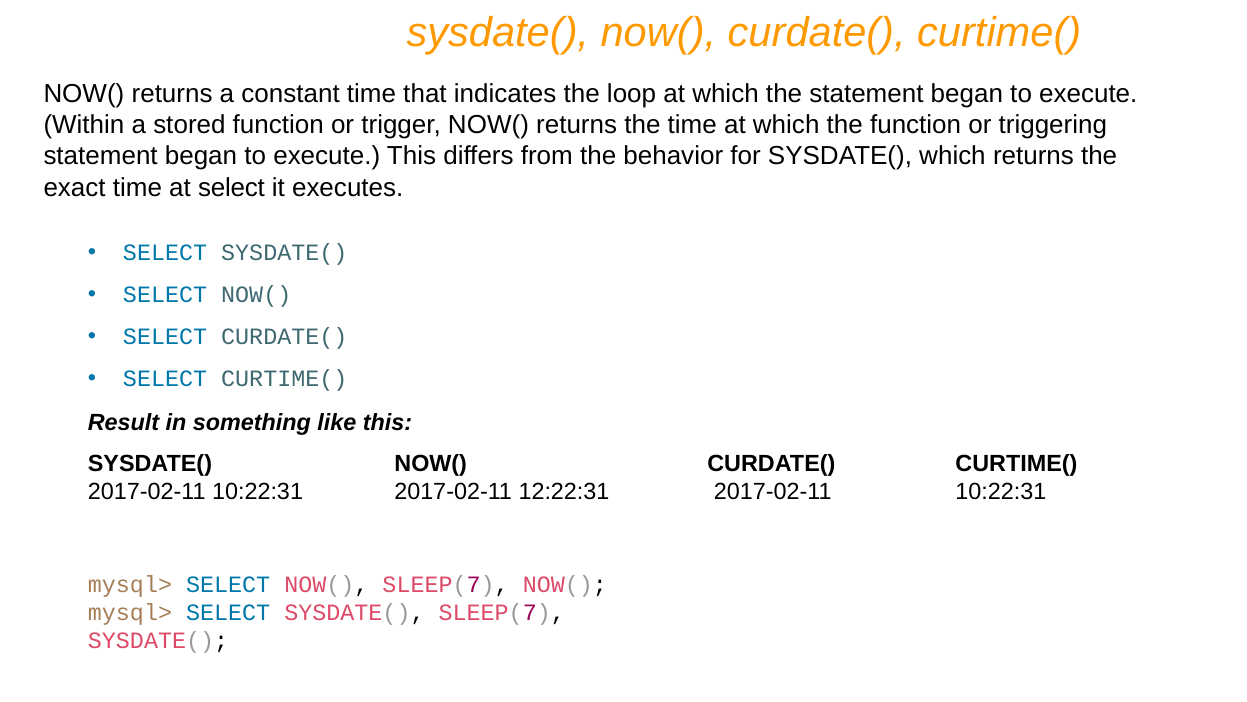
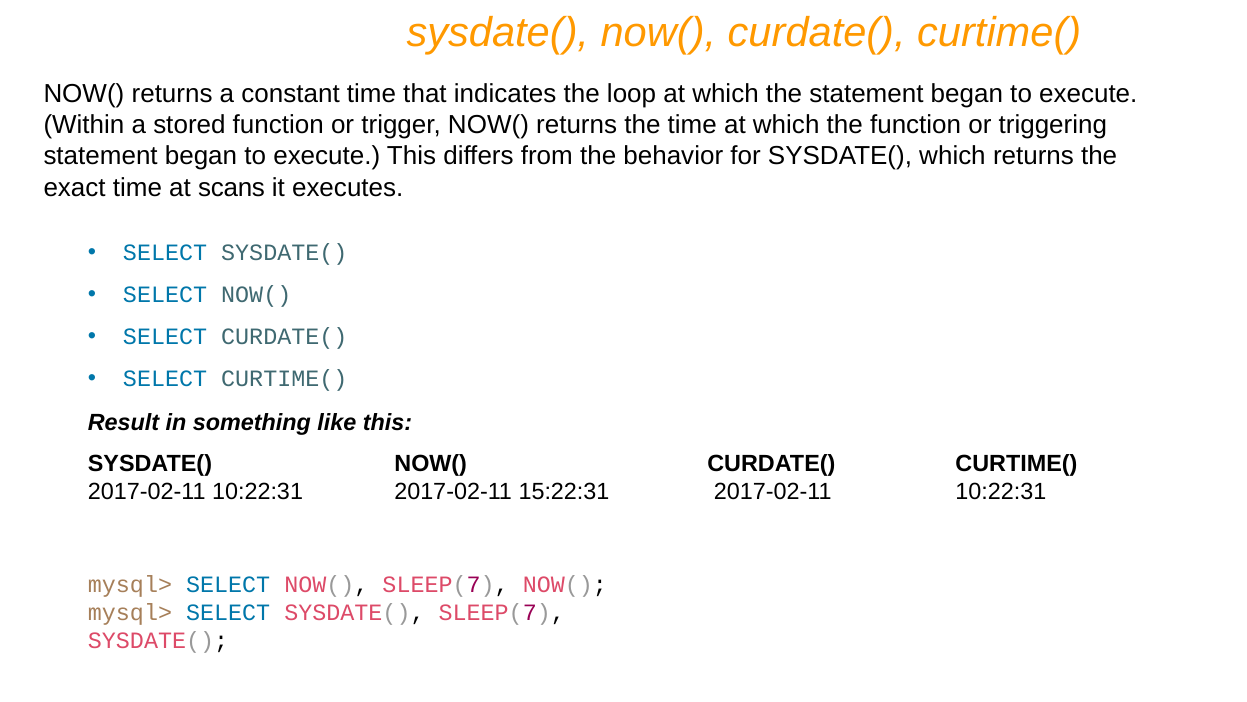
at select: select -> scans
12:22:31: 12:22:31 -> 15:22:31
